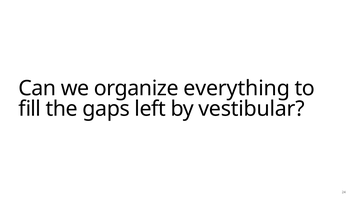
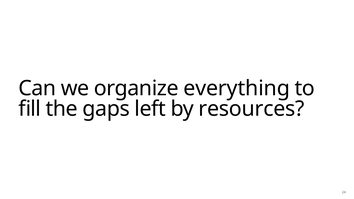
vestibular: vestibular -> resources
